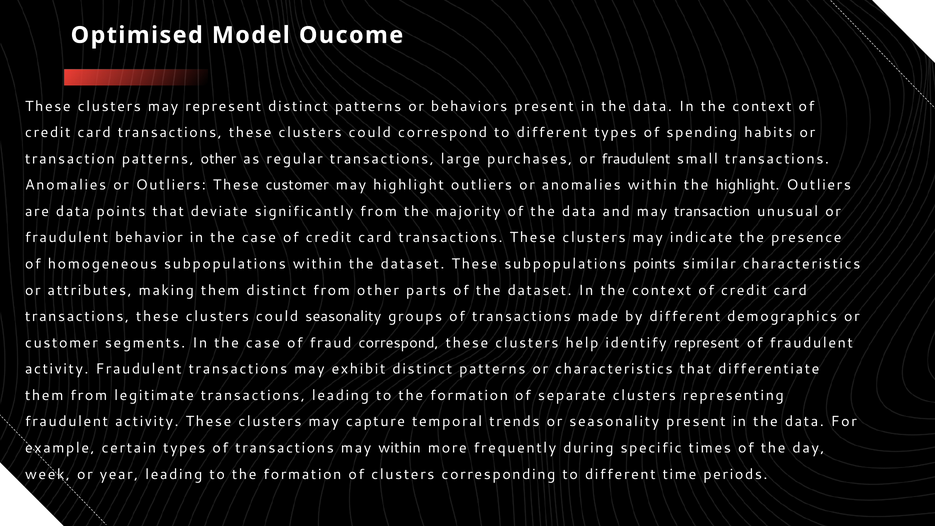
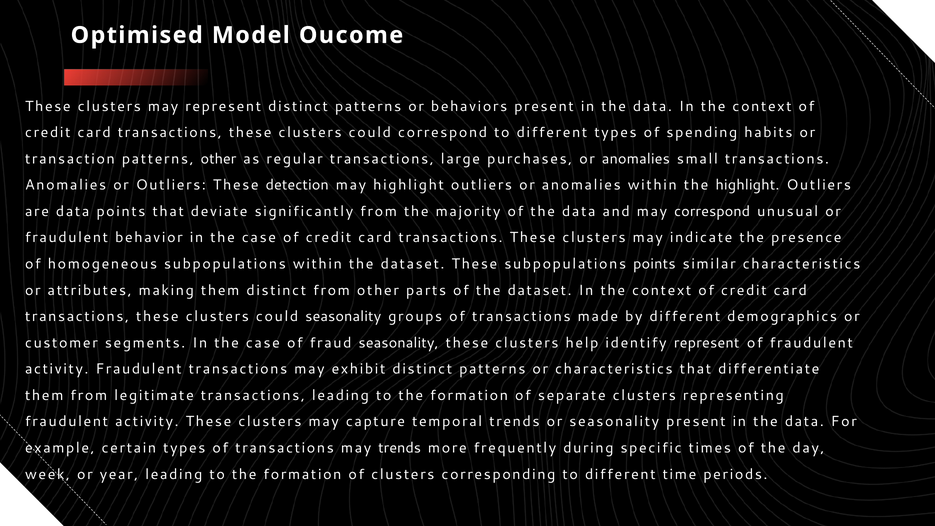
purchases or fraudulent: fraudulent -> anomalies
These customer: customer -> detection
may transaction: transaction -> correspond
fraud correspond: correspond -> seasonality
may within: within -> trends
